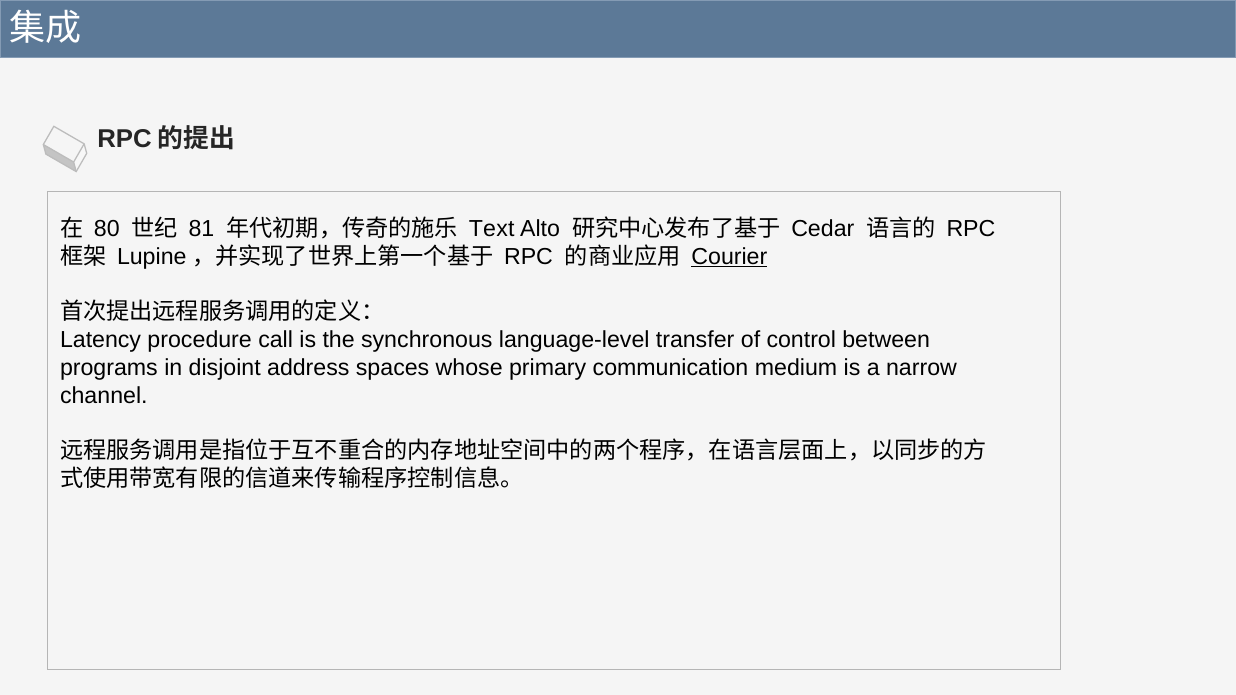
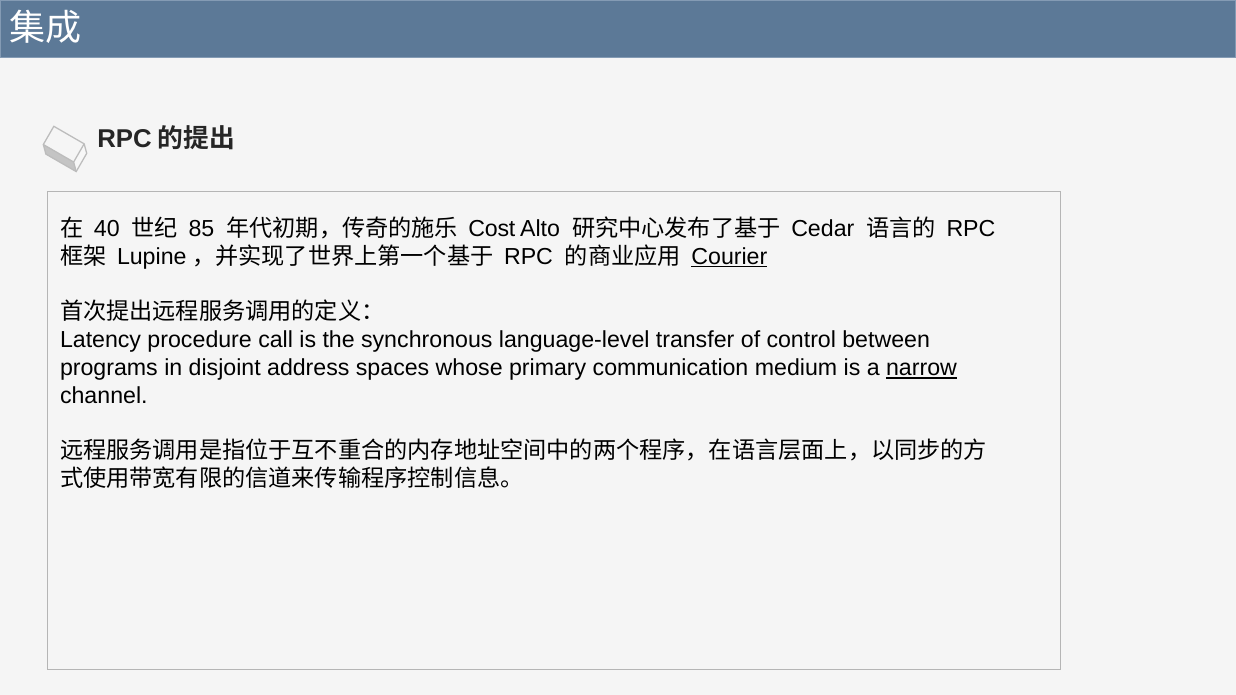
80: 80 -> 40
81: 81 -> 85
Text: Text -> Cost
narrow underline: none -> present
